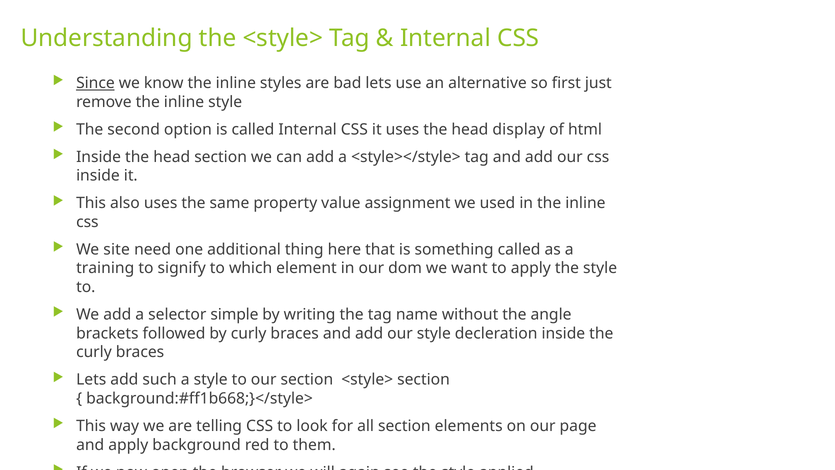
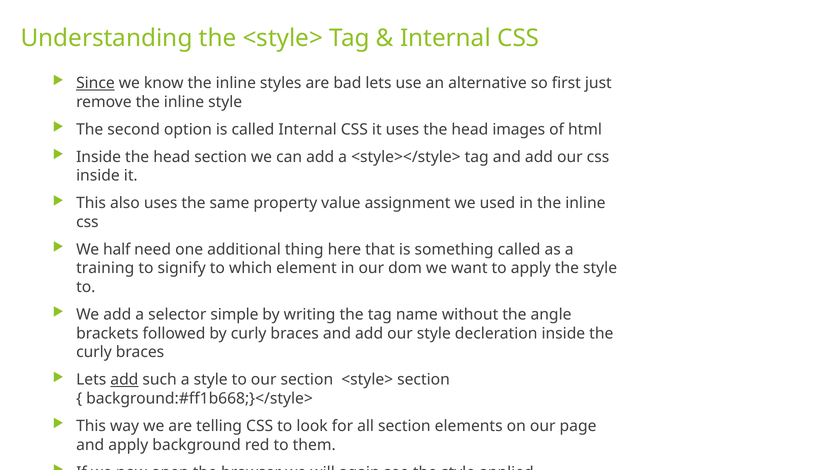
display: display -> images
site: site -> half
add at (124, 379) underline: none -> present
